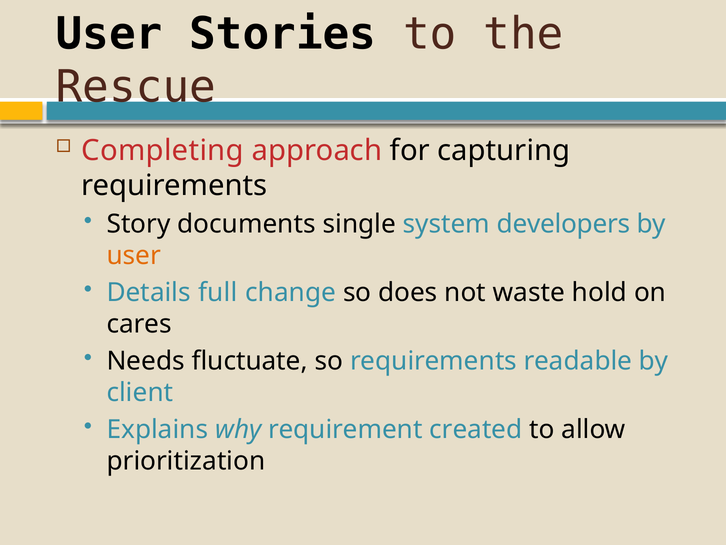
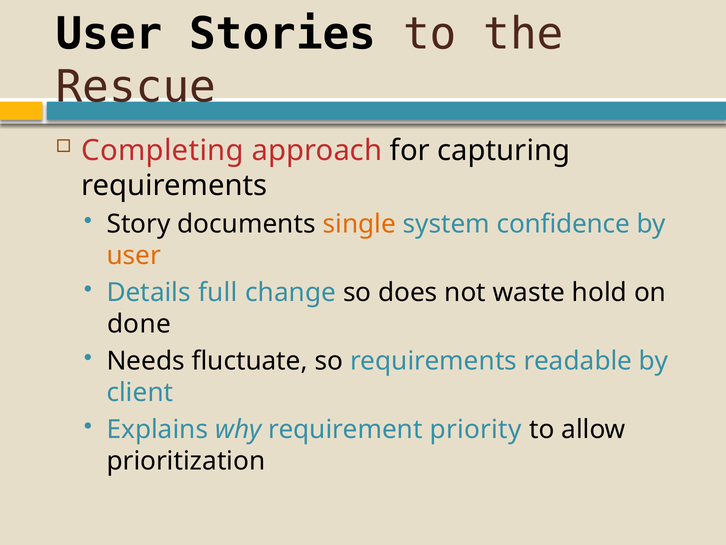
single colour: black -> orange
developers: developers -> confidence
cares: cares -> done
created: created -> priority
